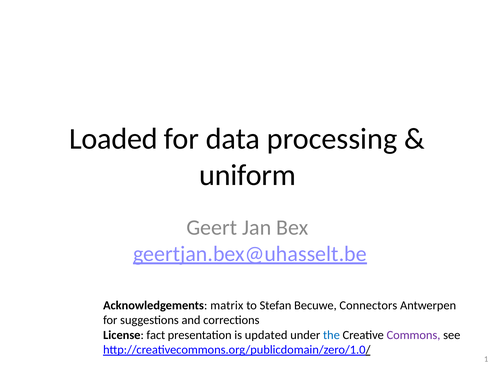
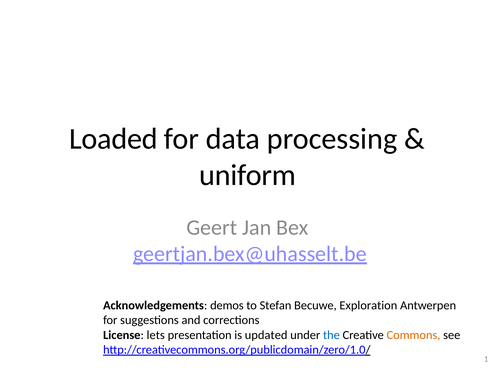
matrix: matrix -> demos
Connectors: Connectors -> Exploration
fact: fact -> lets
Commons colour: purple -> orange
